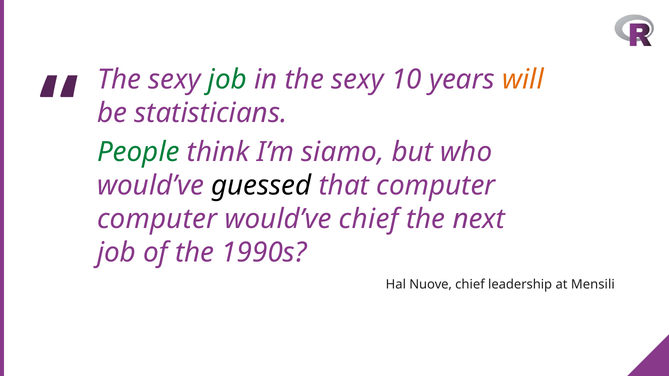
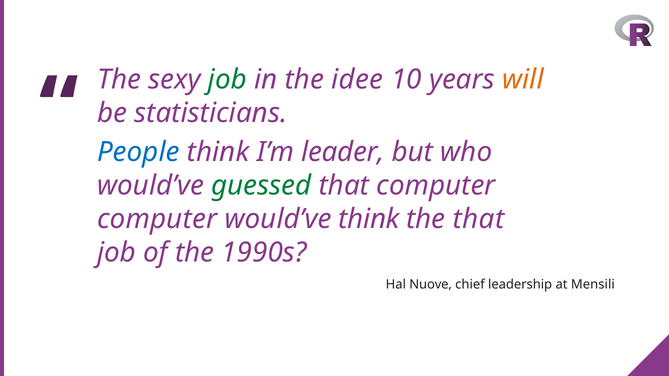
in the sexy: sexy -> idee
People colour: green -> blue
siamo: siamo -> leader
guessed colour: black -> green
would’ve chief: chief -> think
the next: next -> that
